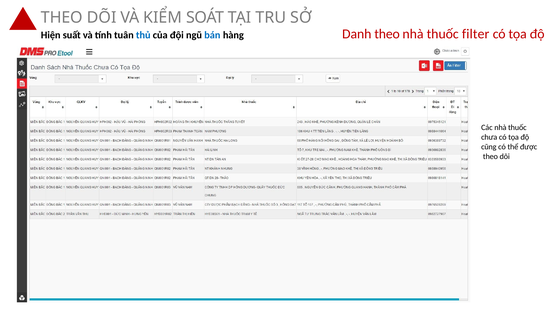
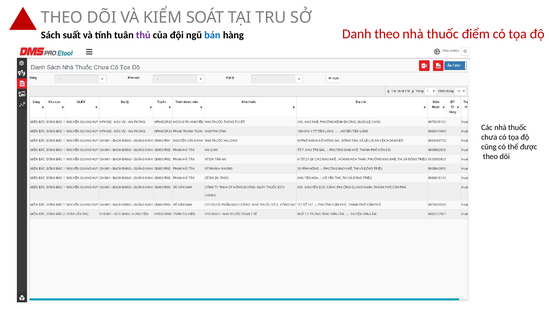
Hiện: Hiện -> Sách
thủ colour: blue -> purple
filter: filter -> điểm
